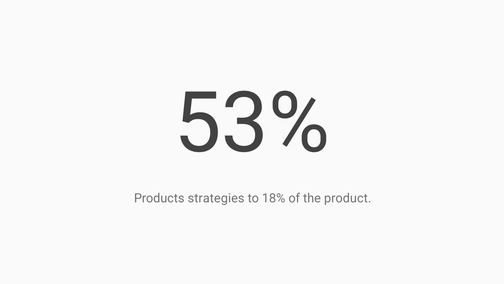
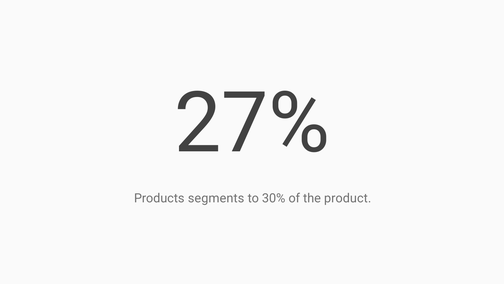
53%: 53% -> 27%
strategies: strategies -> segments
18%: 18% -> 30%
